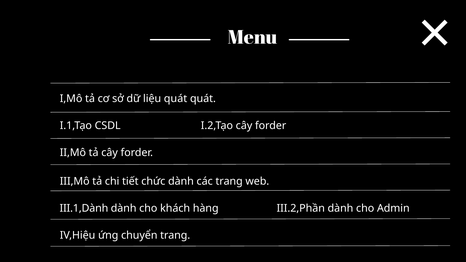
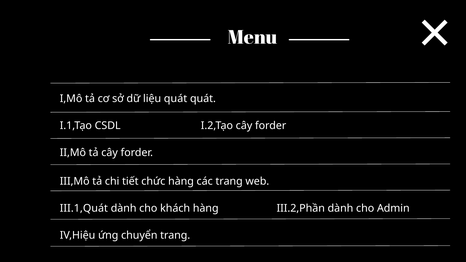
chức dành: dành -> hàng
III.1,Dành: III.1,Dành -> III.1,Quát
